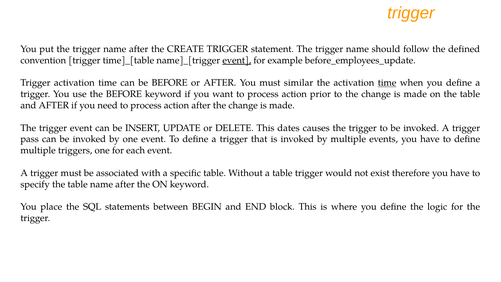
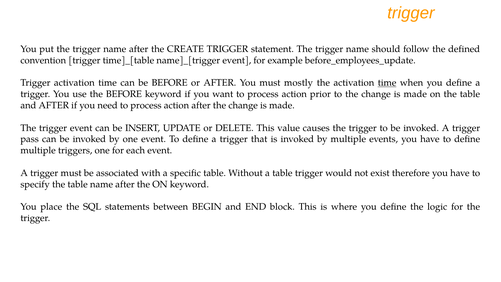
event at (237, 60) underline: present -> none
similar: similar -> mostly
dates: dates -> value
